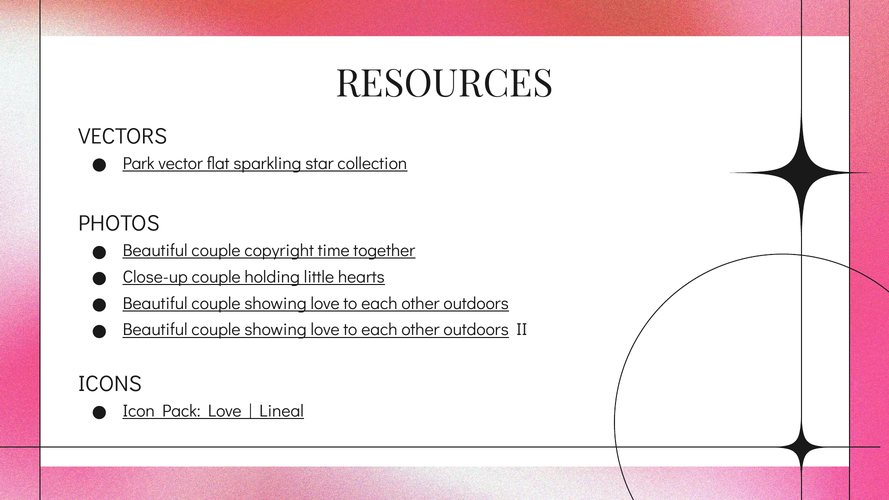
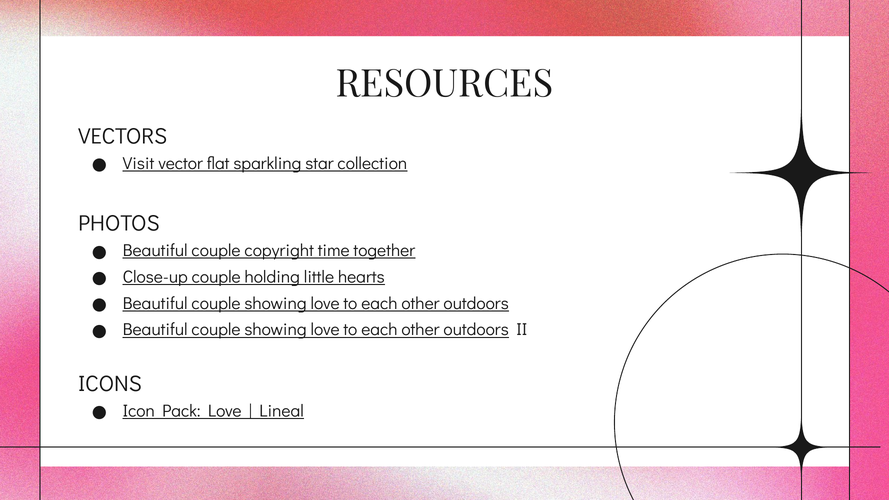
Park: Park -> Visit
